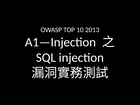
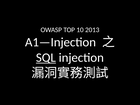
SQL underline: none -> present
